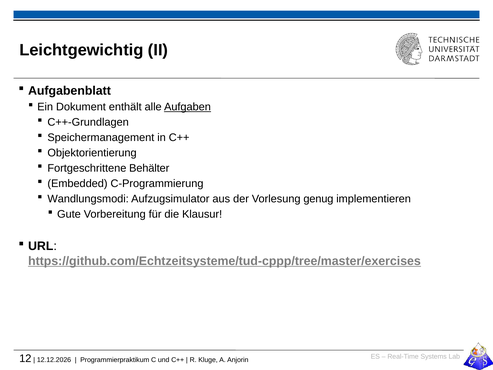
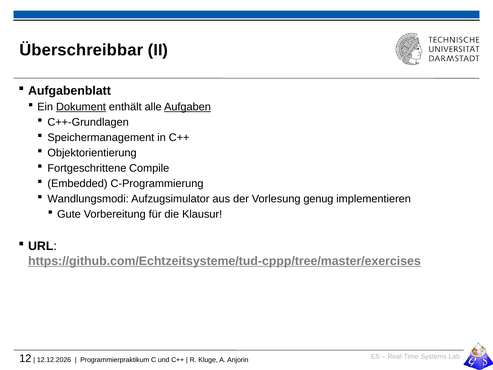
Leichtgewichtig: Leichtgewichtig -> Überschreibbar
Dokument underline: none -> present
Behälter: Behälter -> Compile
